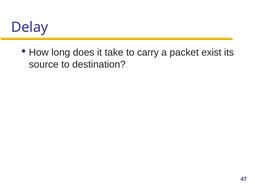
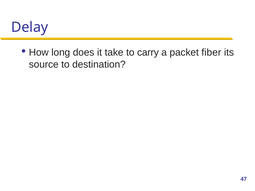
exist: exist -> fiber
